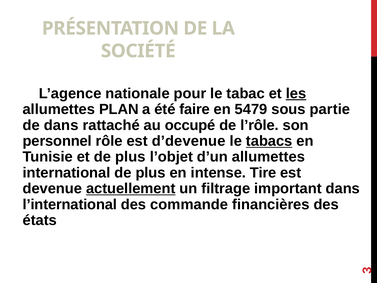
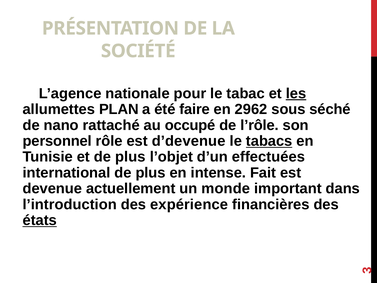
5479: 5479 -> 2962
partie: partie -> séché
de dans: dans -> nano
d’un allumettes: allumettes -> effectuées
Tire: Tire -> Fait
actuellement underline: present -> none
filtrage: filtrage -> monde
l’international: l’international -> l’introduction
commande: commande -> expérience
états underline: none -> present
